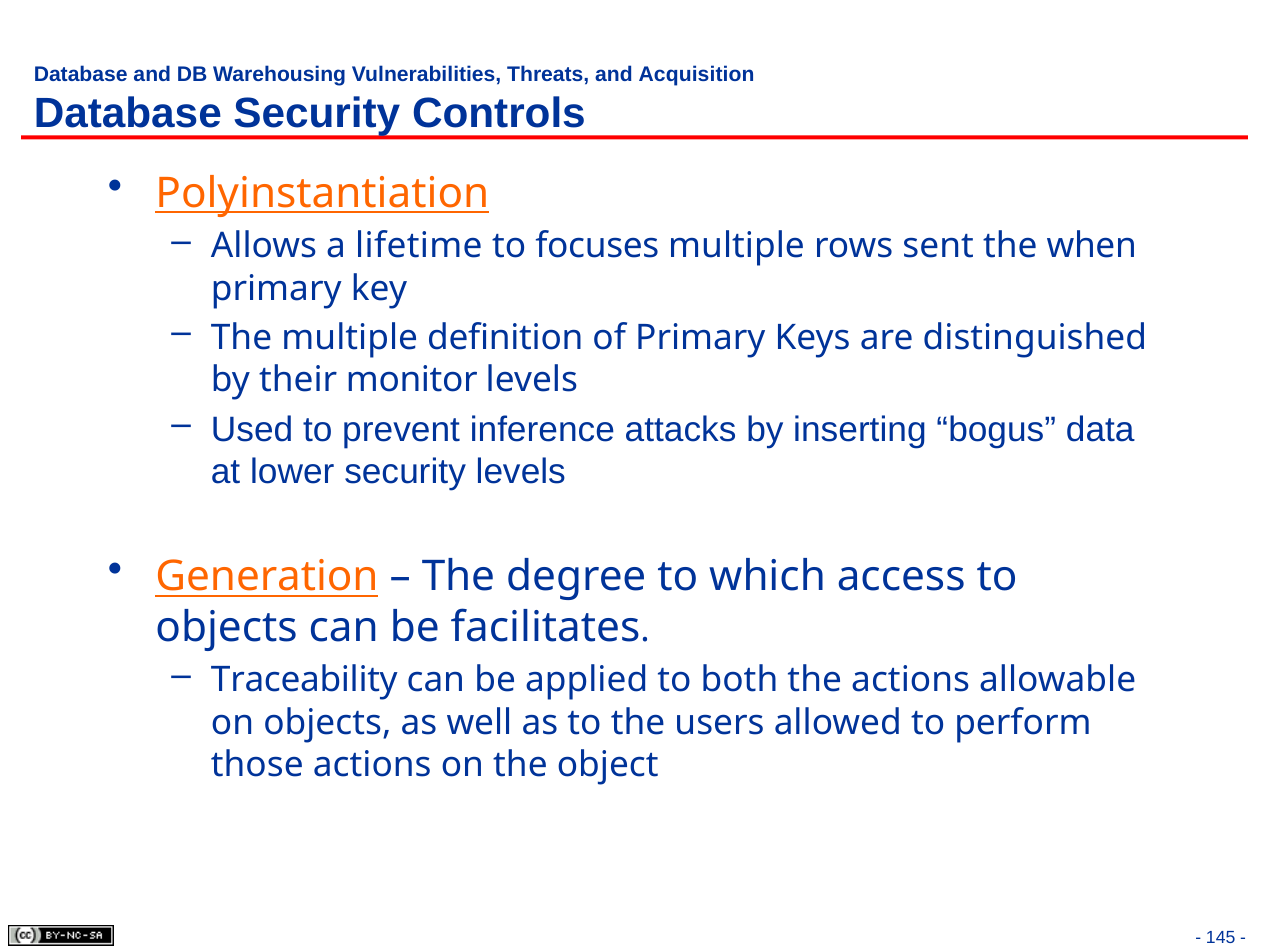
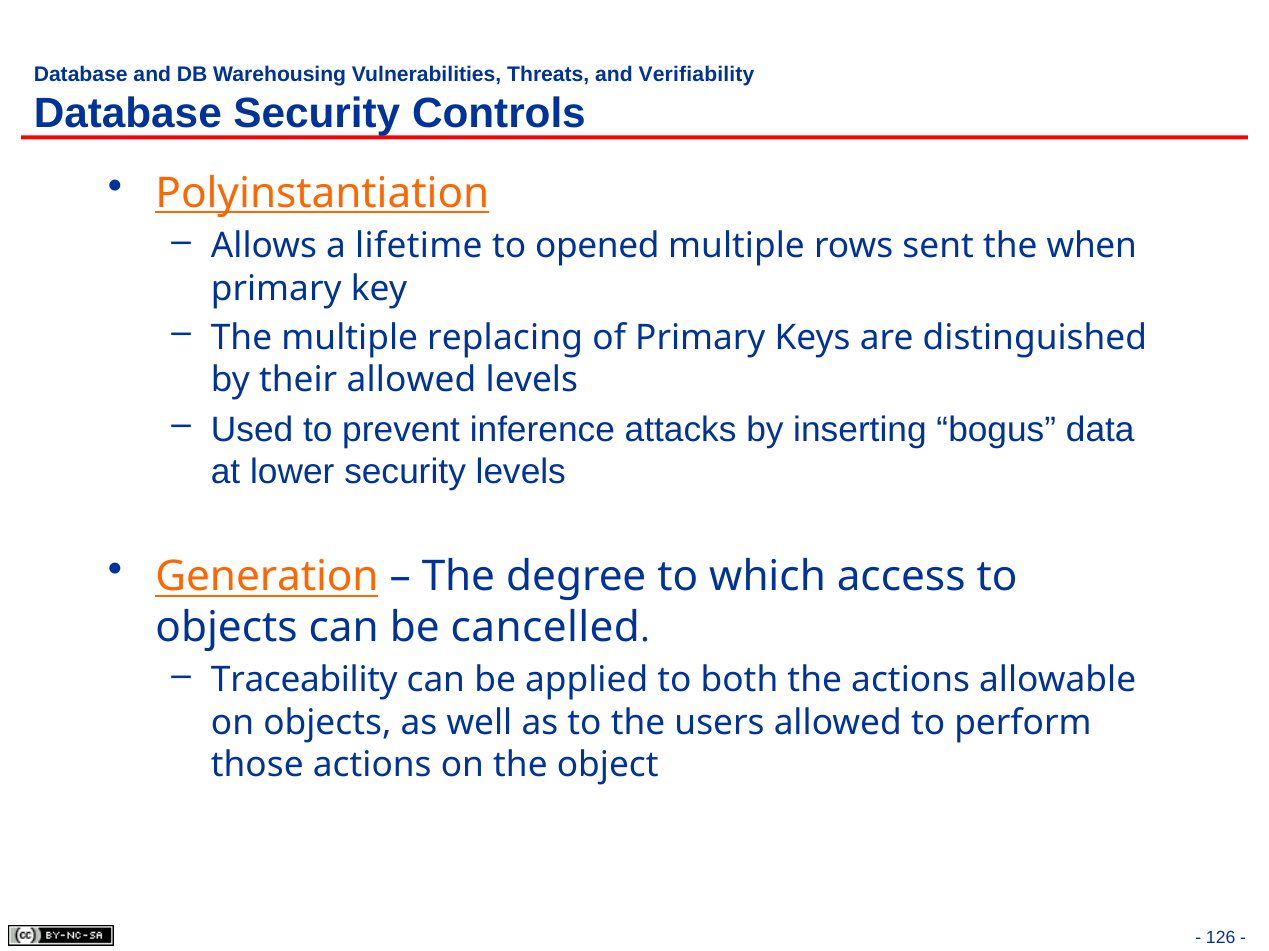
Acquisition: Acquisition -> Verifiability
focuses: focuses -> opened
definition: definition -> replacing
their monitor: monitor -> allowed
facilitates: facilitates -> cancelled
145: 145 -> 126
